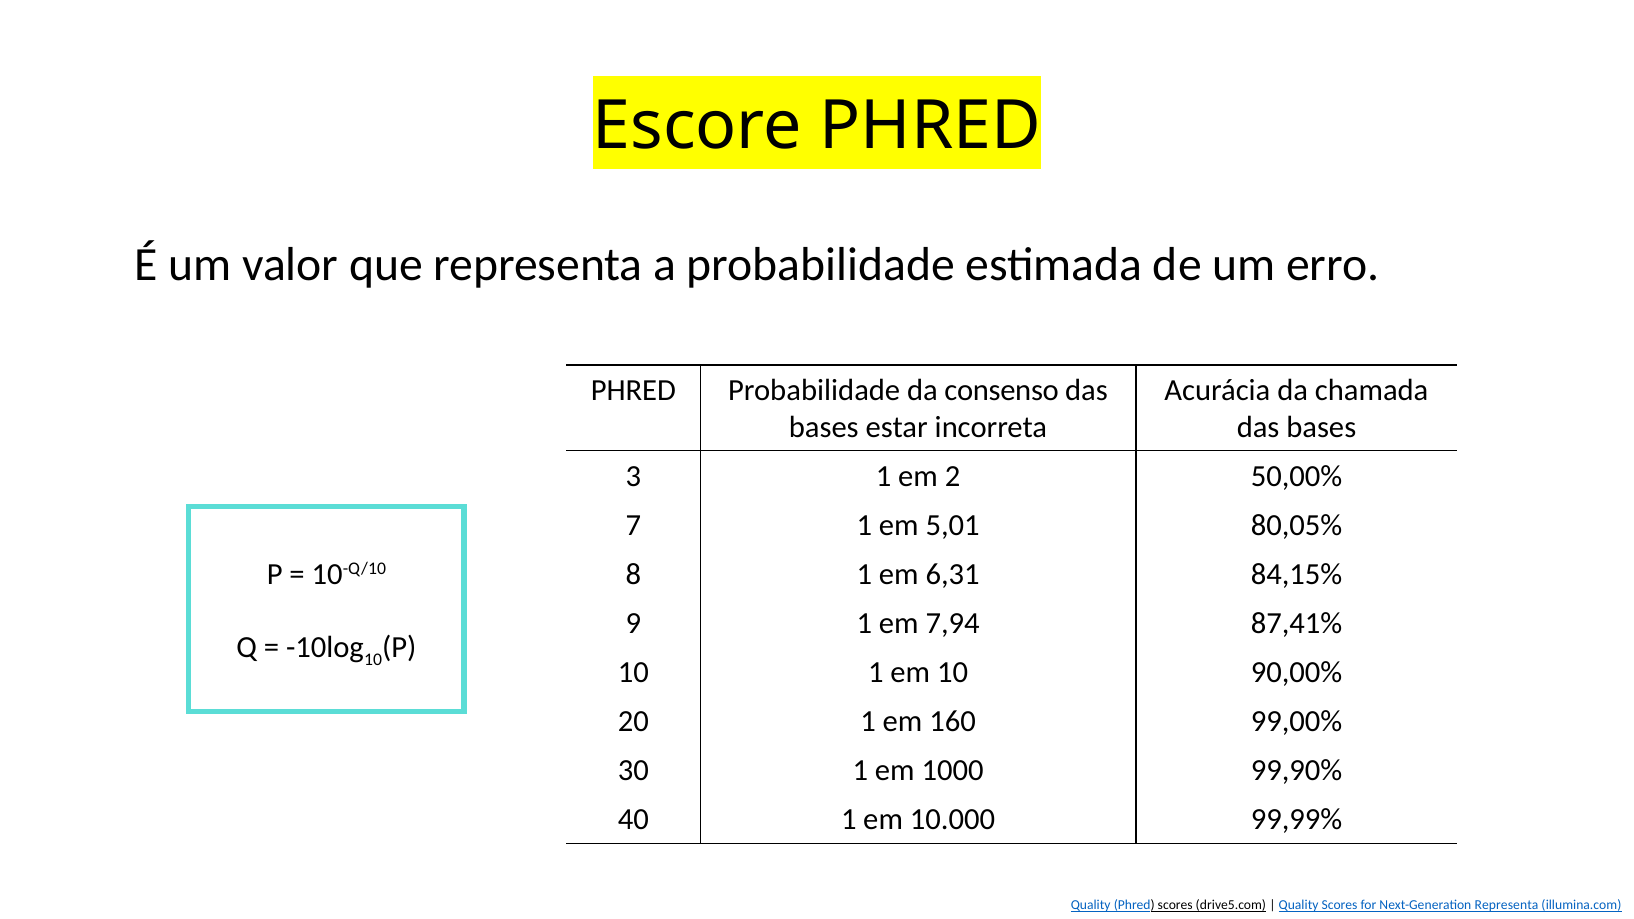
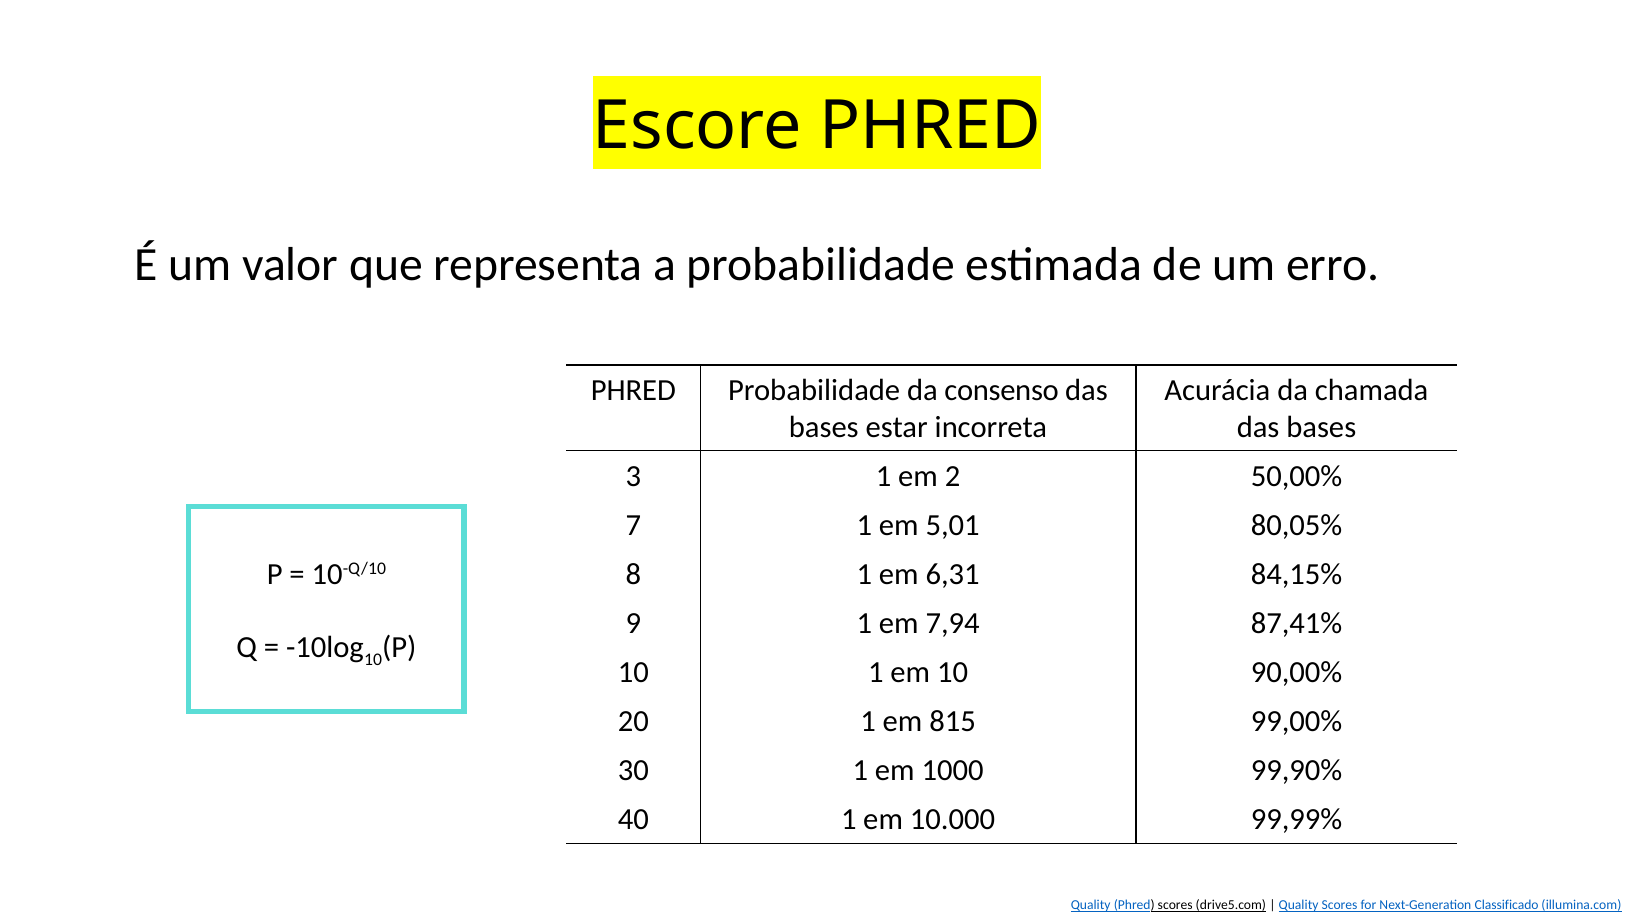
160: 160 -> 815
Next-Generation Representa: Representa -> Classificado
